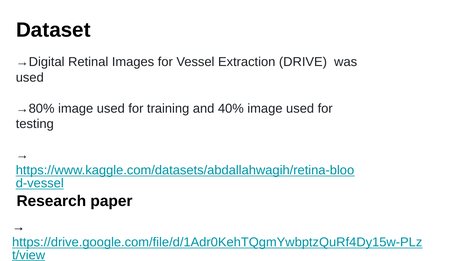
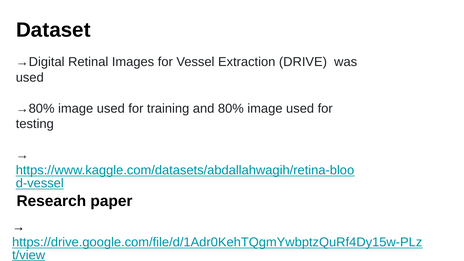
40%: 40% -> 80%
